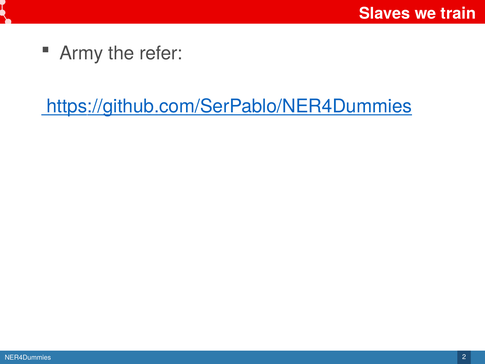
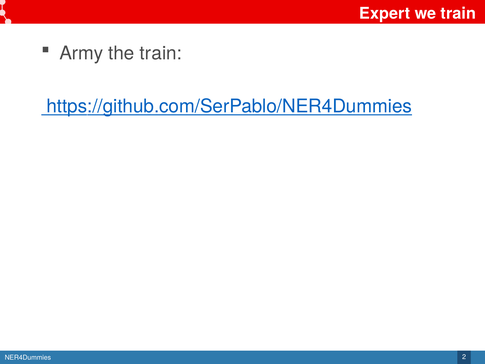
Slaves: Slaves -> Expert
the refer: refer -> train
